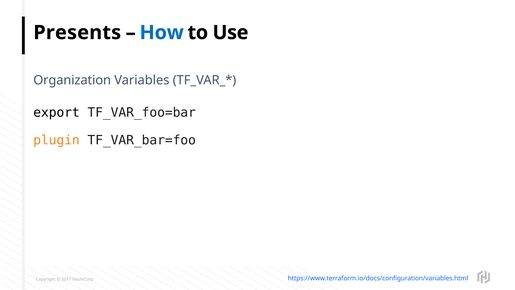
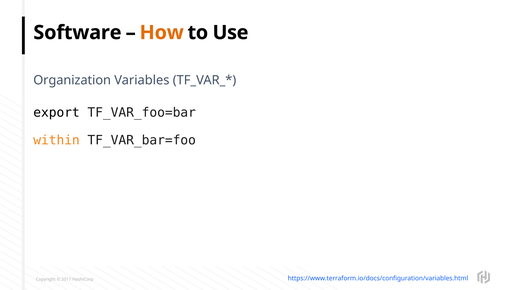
Presents: Presents -> Software
How colour: blue -> orange
plugin: plugin -> within
